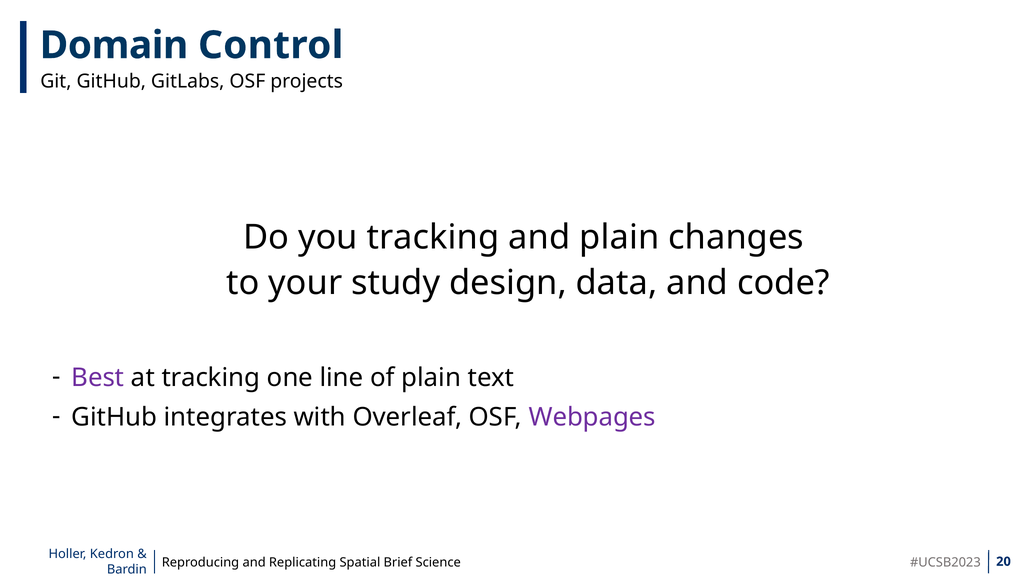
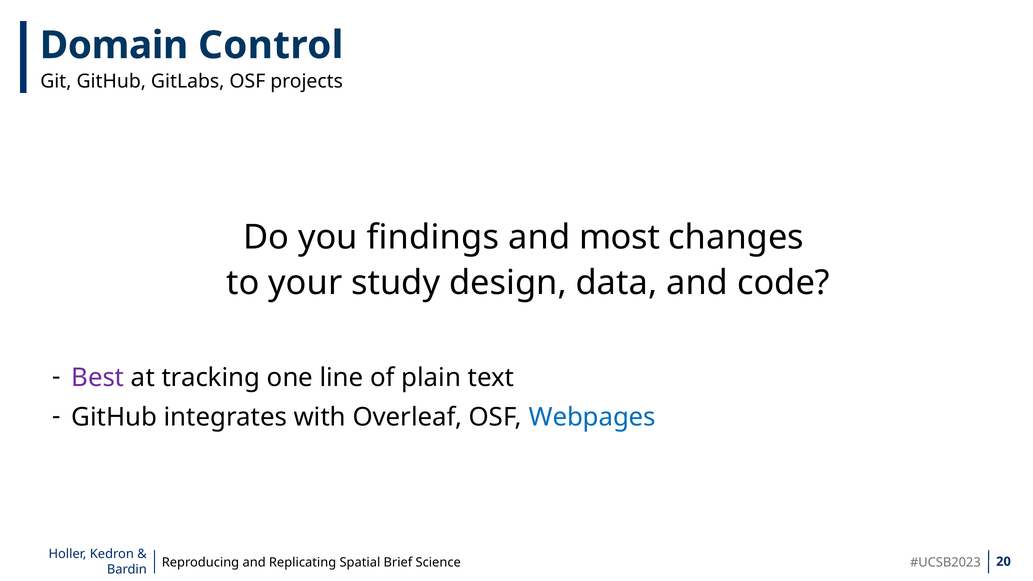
you tracking: tracking -> findings
and plain: plain -> most
Webpages colour: purple -> blue
